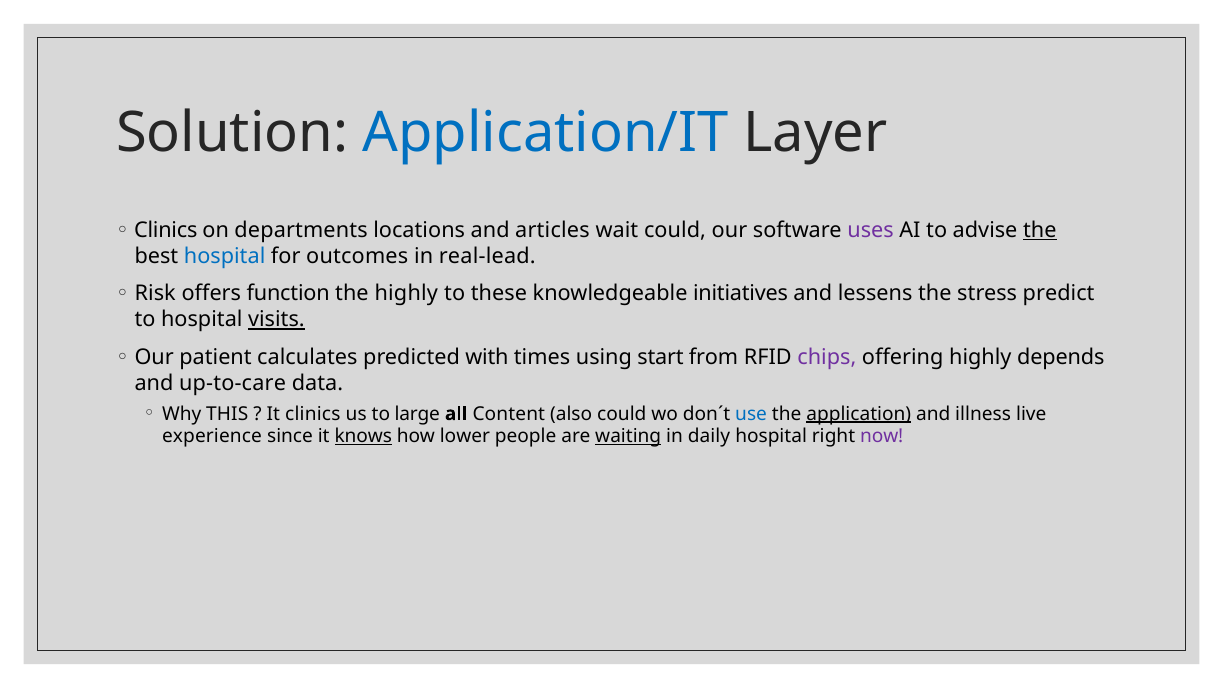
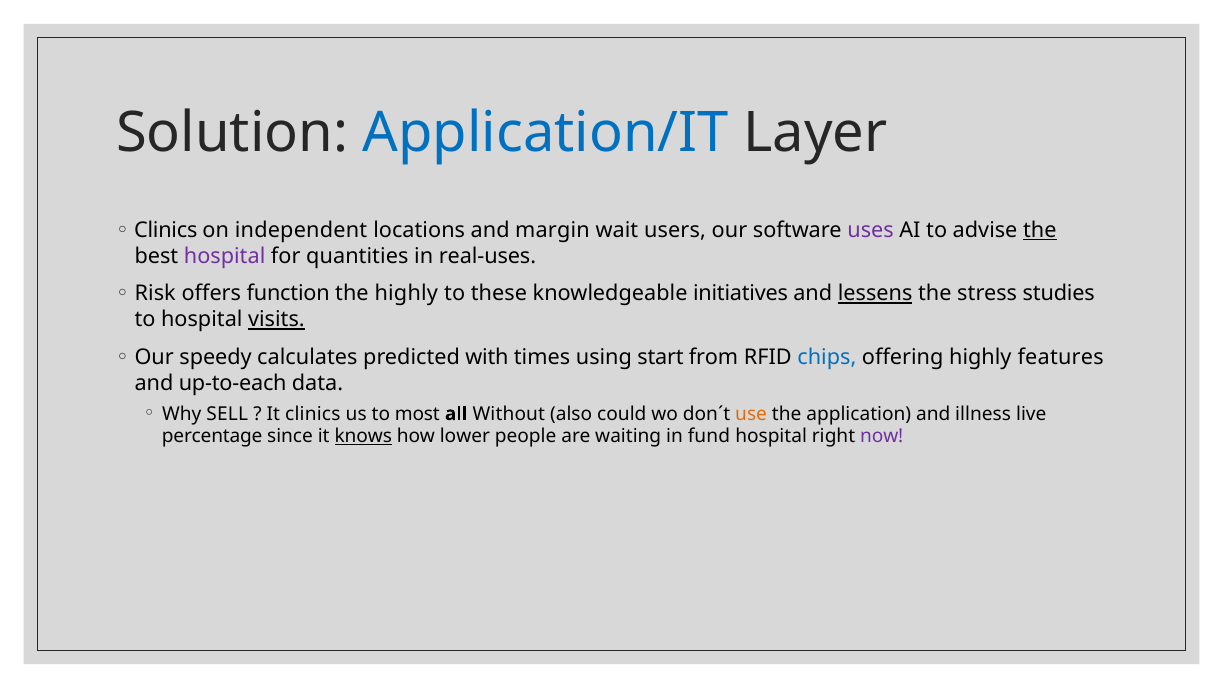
departments: departments -> independent
articles: articles -> margin
wait could: could -> users
hospital at (225, 256) colour: blue -> purple
outcomes: outcomes -> quantities
real-lead: real-lead -> real-uses
lessens underline: none -> present
predict: predict -> studies
patient: patient -> speedy
chips colour: purple -> blue
depends: depends -> features
up-to-care: up-to-care -> up-to-each
THIS: THIS -> SELL
large: large -> most
Content: Content -> Without
use colour: blue -> orange
application underline: present -> none
experience: experience -> percentage
waiting underline: present -> none
daily: daily -> fund
